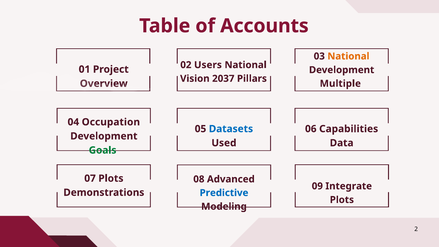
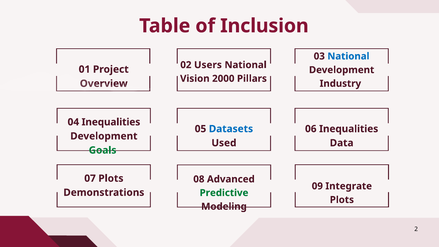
Accounts: Accounts -> Inclusion
National at (348, 56) colour: orange -> blue
2037: 2037 -> 2000
Multiple: Multiple -> Industry
04 Occupation: Occupation -> Inequalities
06 Capabilities: Capabilities -> Inequalities
Predictive colour: blue -> green
